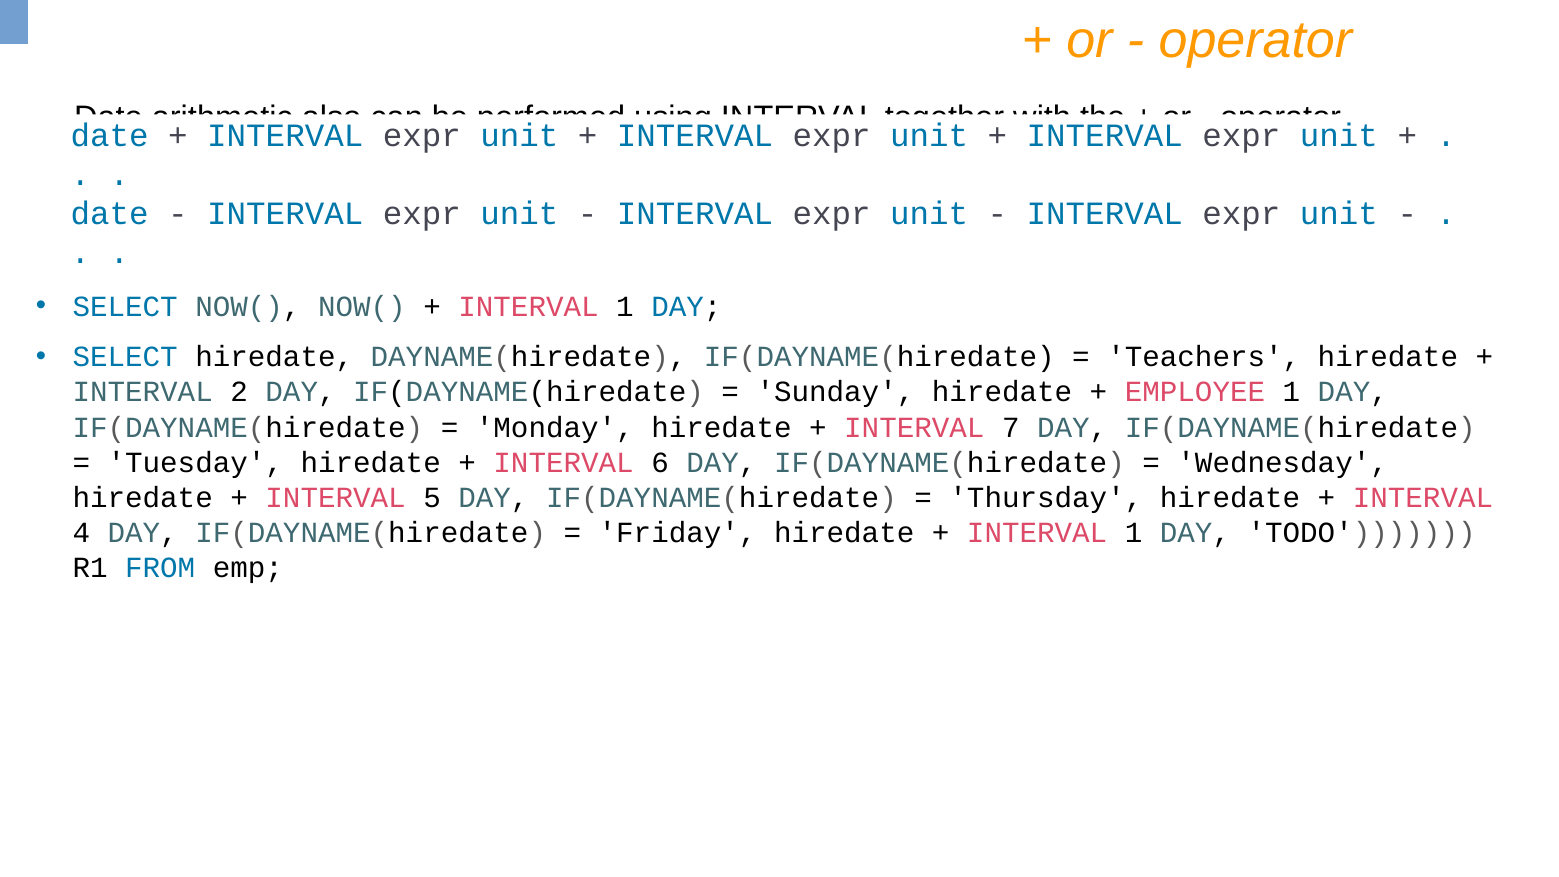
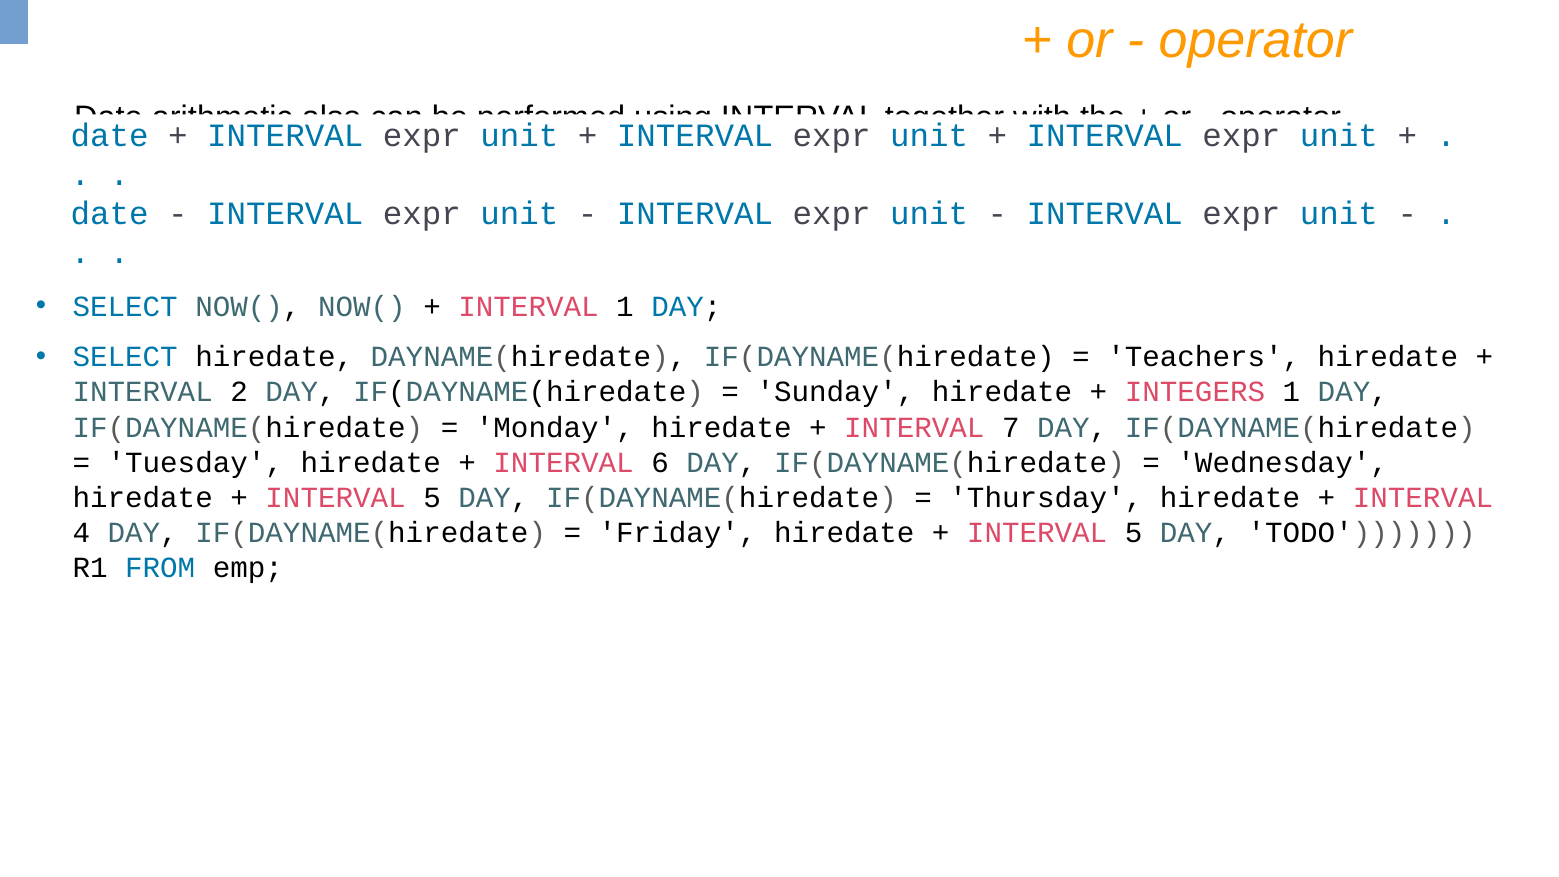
EMPLOYEE: EMPLOYEE -> INTEGERS
1 at (1134, 533): 1 -> 5
